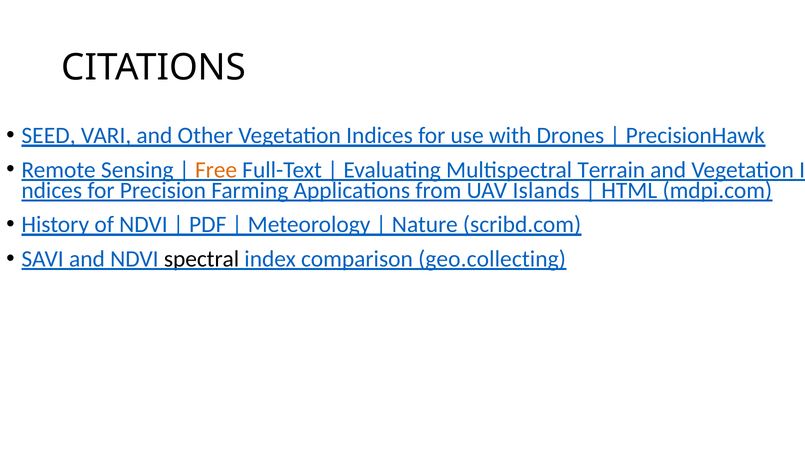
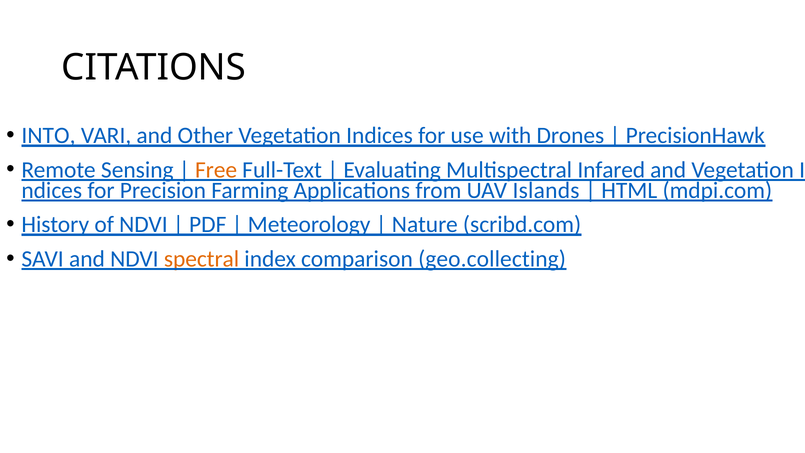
SEED: SEED -> INTO
Terrain: Terrain -> Infared
spectral colour: black -> orange
